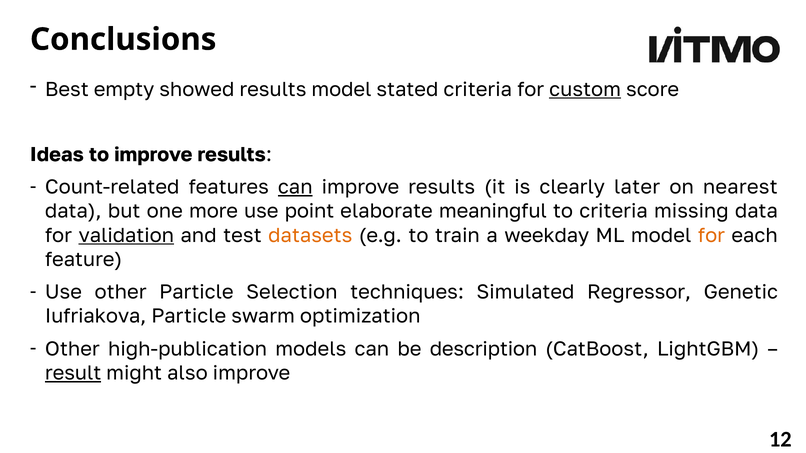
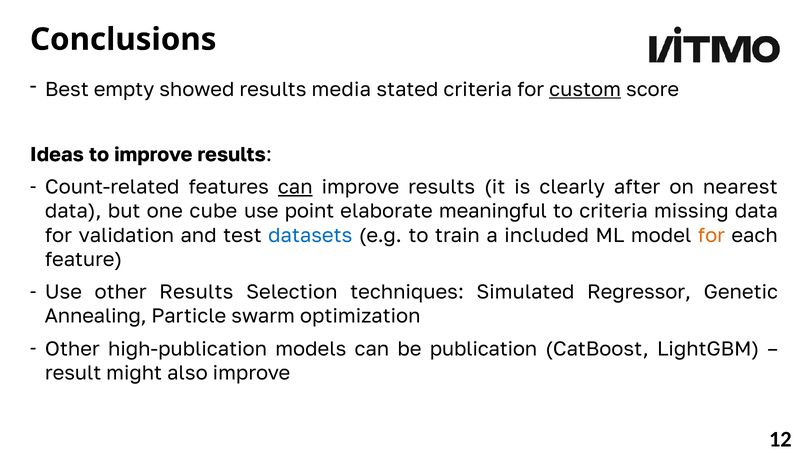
results model: model -> media
later: later -> after
more: more -> cube
validation underline: present -> none
datasets colour: orange -> blue
weekday: weekday -> included
other Particle: Particle -> Results
Iufriakova: Iufriakova -> Annealing
description: description -> publication
result underline: present -> none
